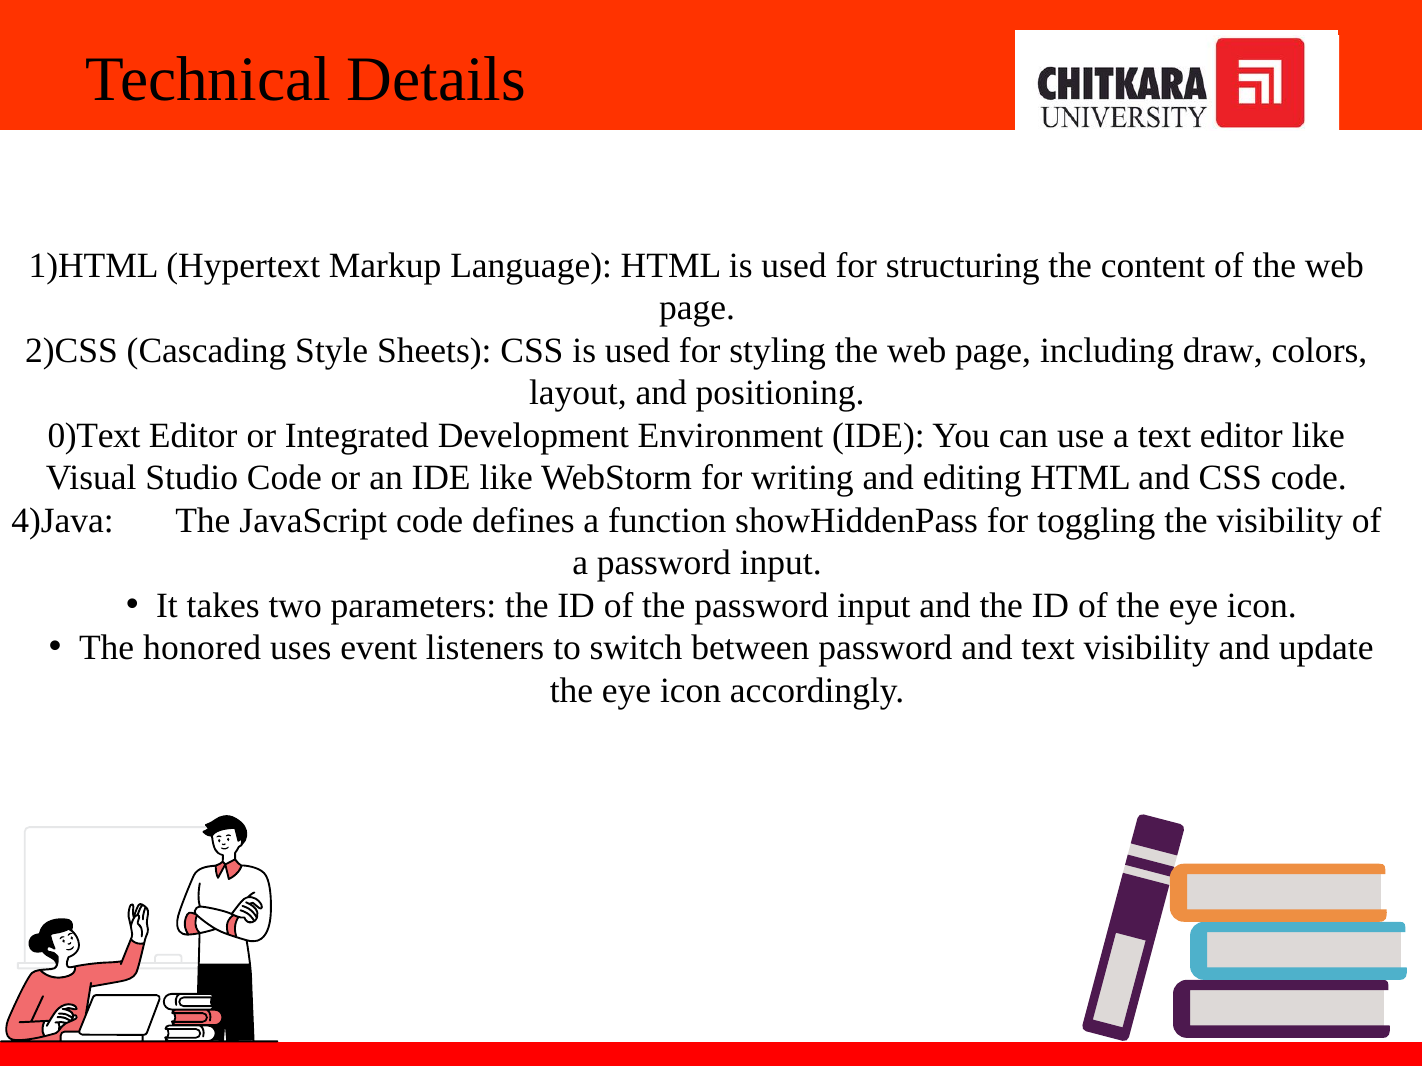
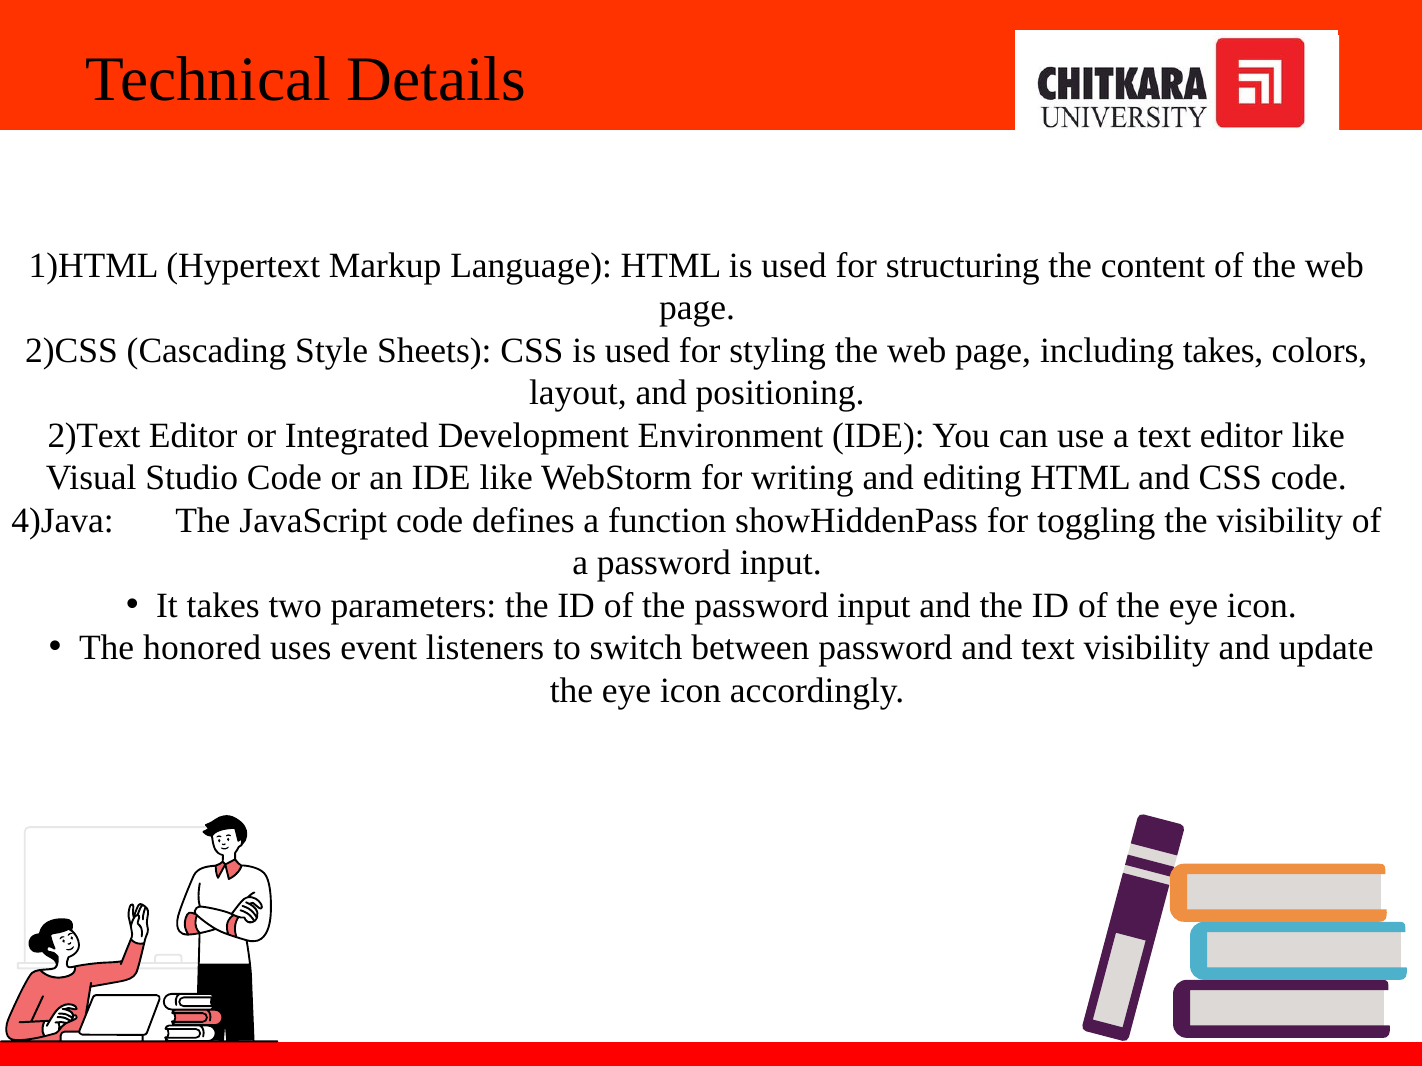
including draw: draw -> takes
0)Text: 0)Text -> 2)Text
